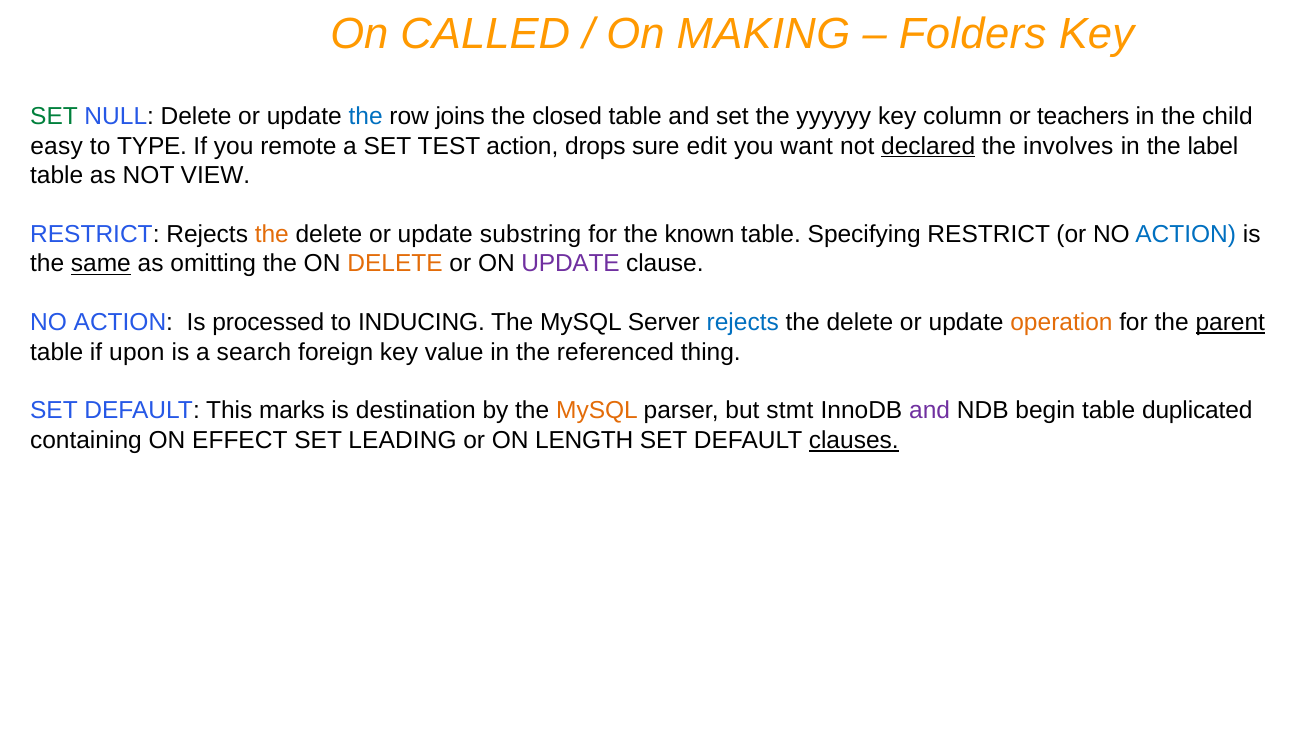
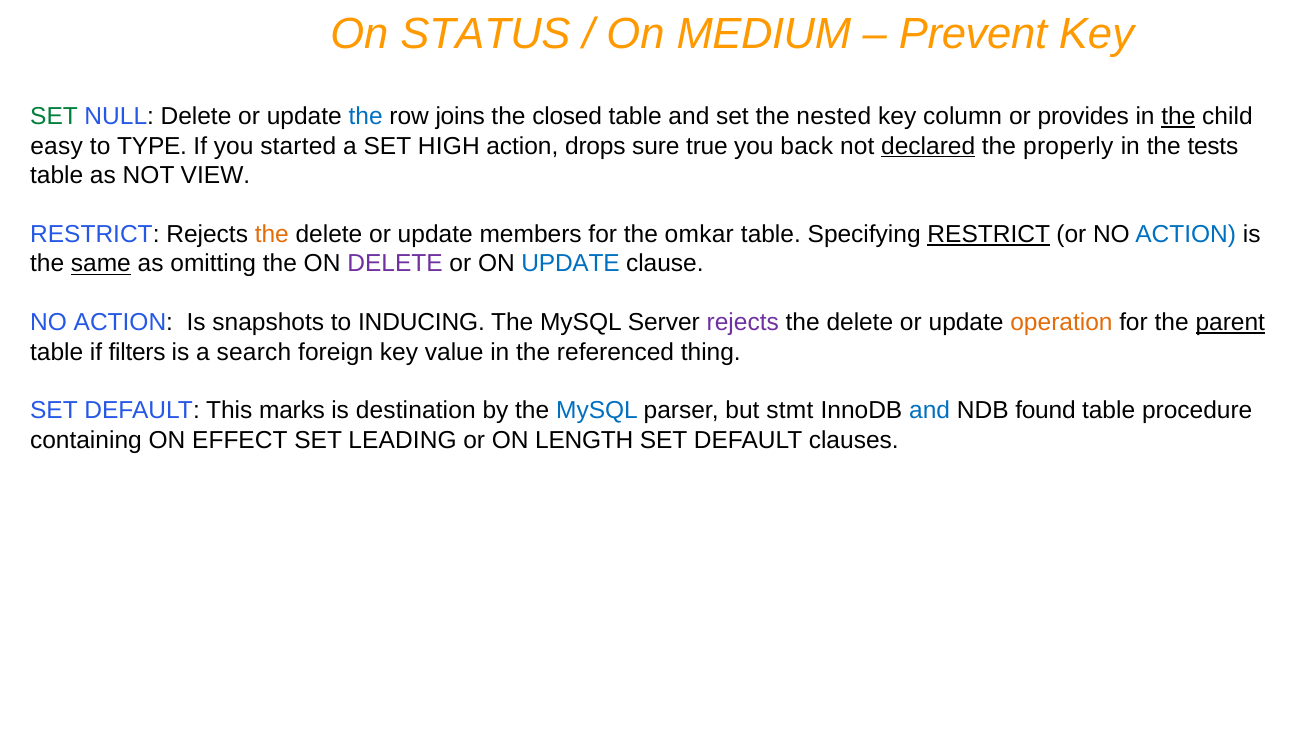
CALLED: CALLED -> STATUS
MAKING: MAKING -> MEDIUM
Folders: Folders -> Prevent
yyyyyy: yyyyyy -> nested
teachers: teachers -> provides
the at (1178, 116) underline: none -> present
remote: remote -> started
TEST: TEST -> HIGH
edit: edit -> true
want: want -> back
involves: involves -> properly
label: label -> tests
substring: substring -> members
known: known -> omkar
RESTRICT at (989, 234) underline: none -> present
DELETE at (395, 264) colour: orange -> purple
UPDATE at (571, 264) colour: purple -> blue
processed: processed -> snapshots
rejects at (743, 322) colour: blue -> purple
upon: upon -> filters
MySQL at (597, 411) colour: orange -> blue
and at (930, 411) colour: purple -> blue
begin: begin -> found
duplicated: duplicated -> procedure
clauses underline: present -> none
